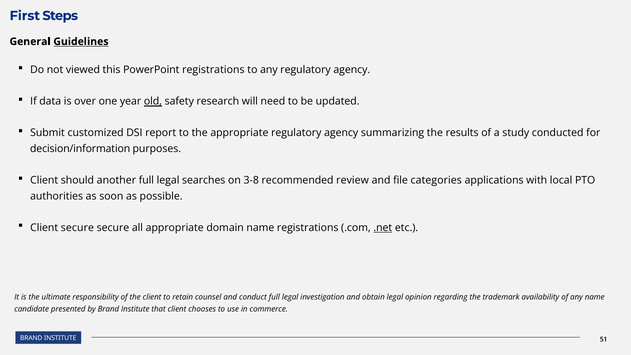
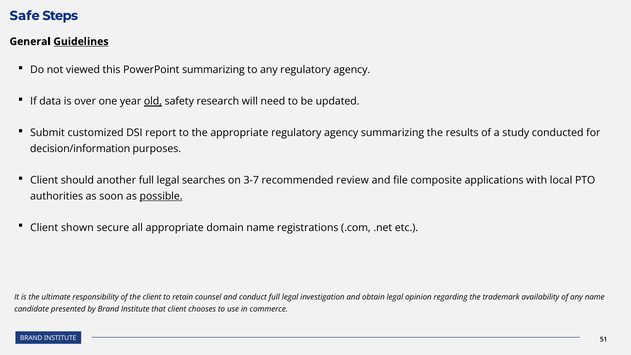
First: First -> Safe
PowerPoint registrations: registrations -> summarizing
3-8: 3-8 -> 3-7
categories: categories -> composite
possible underline: none -> present
Client secure: secure -> shown
.net underline: present -> none
